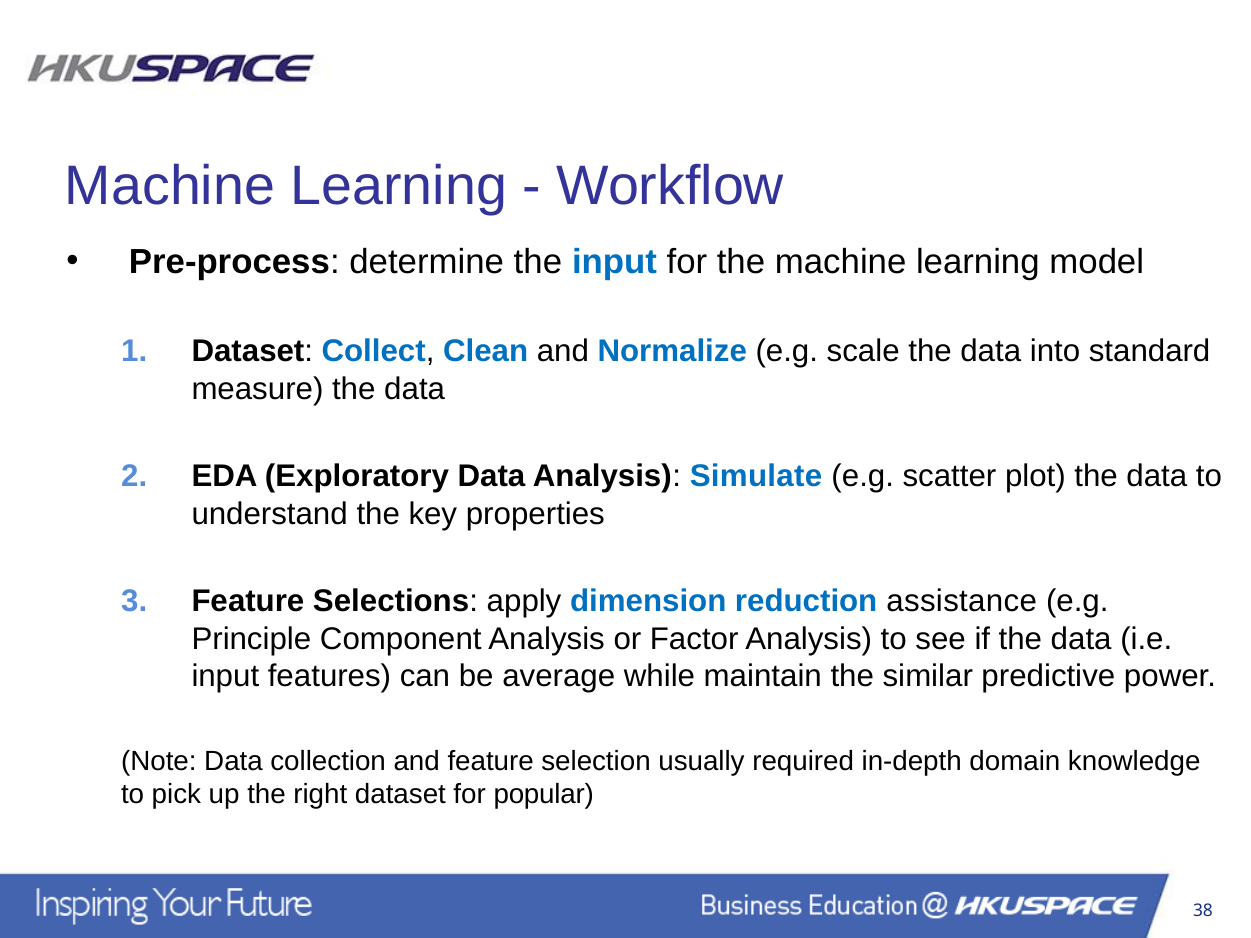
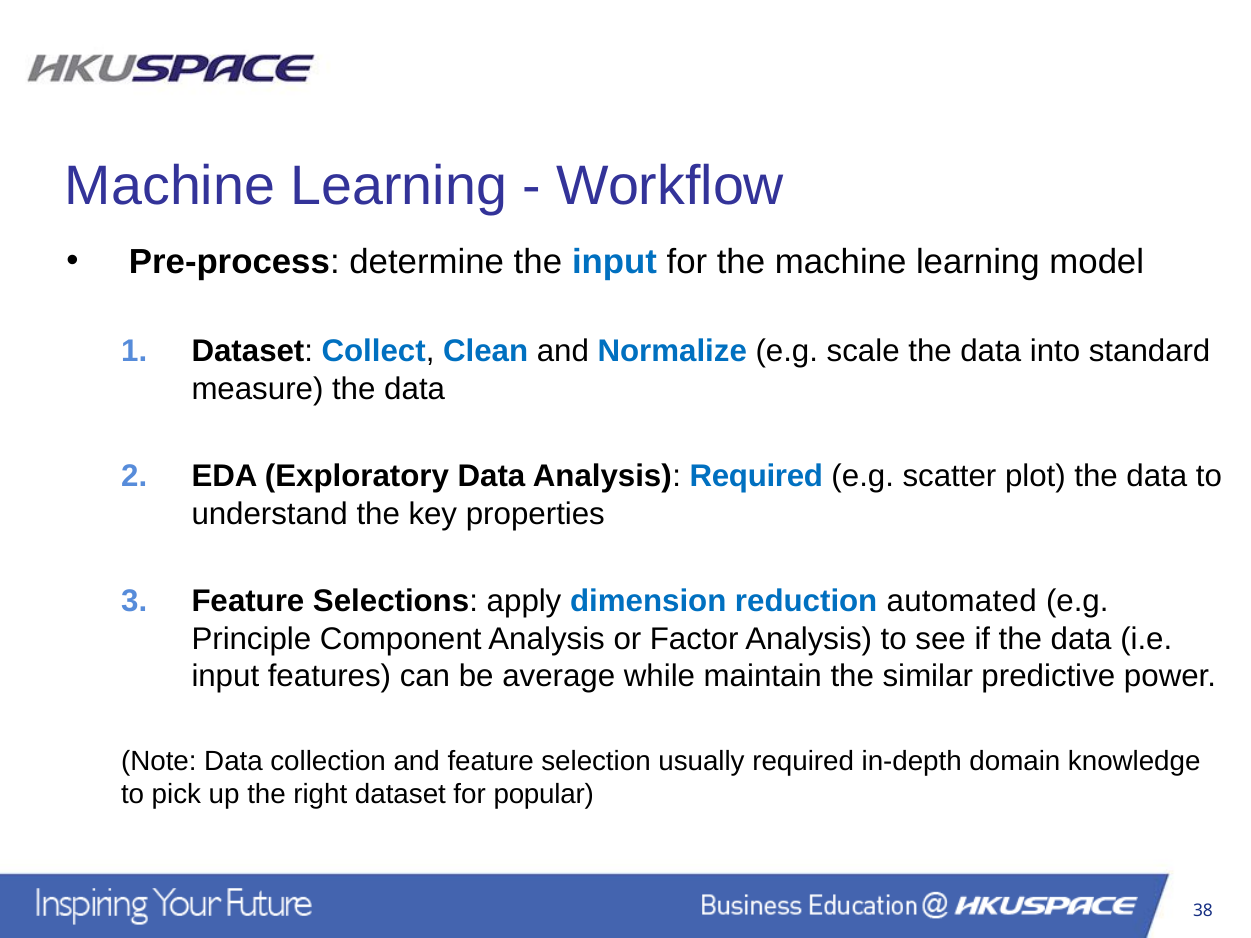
Analysis Simulate: Simulate -> Required
assistance: assistance -> automated
